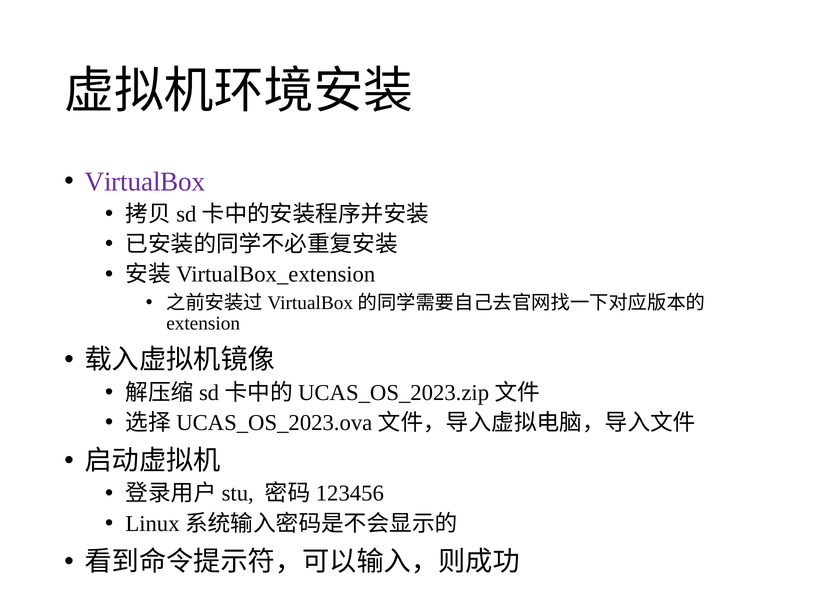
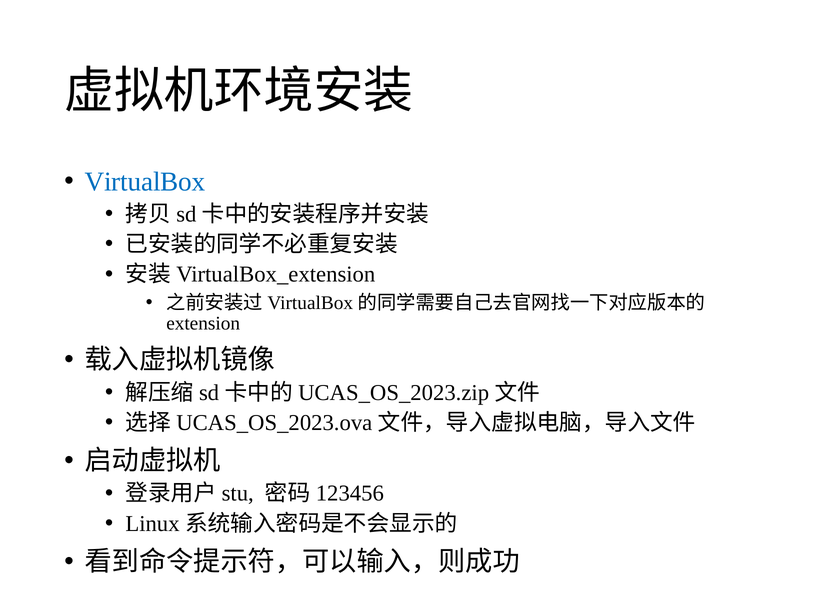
VirtualBox colour: purple -> blue
